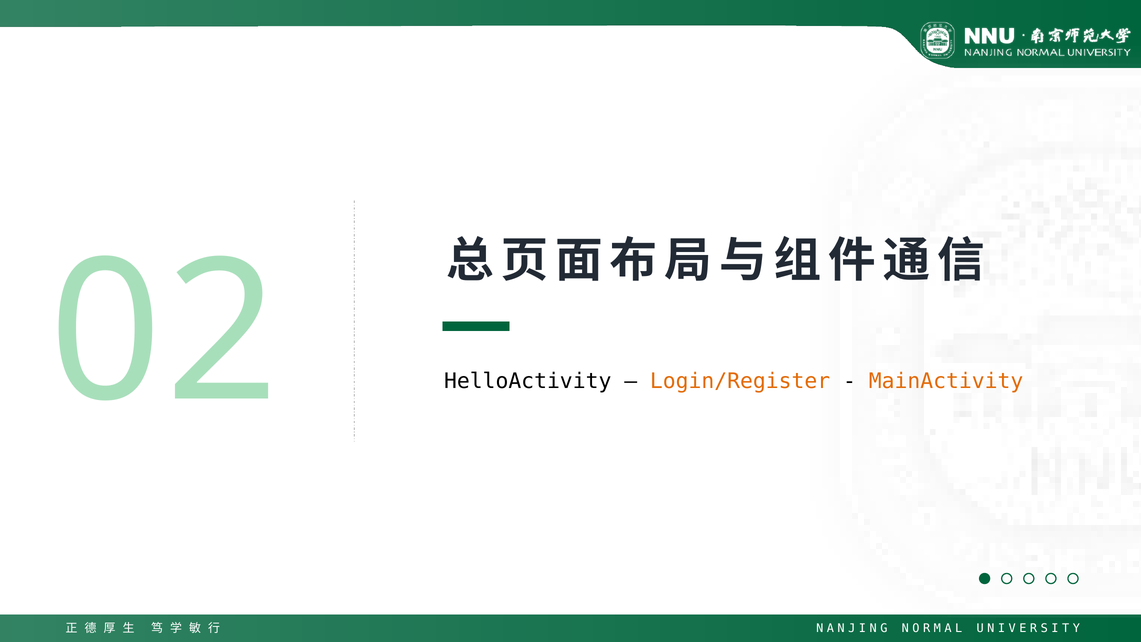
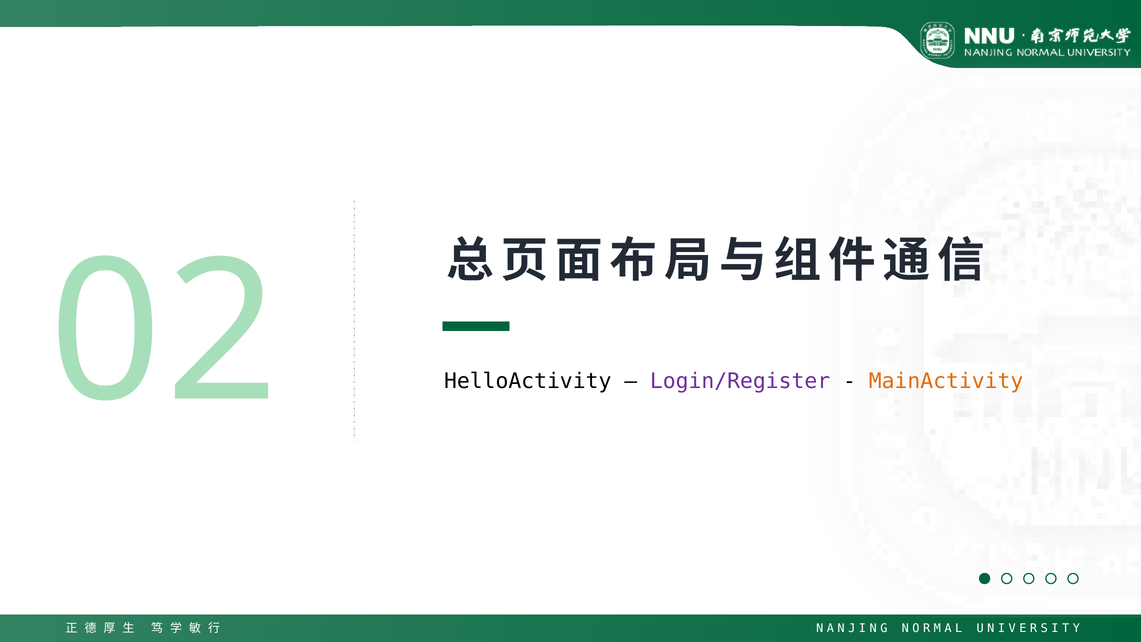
Login/Register colour: orange -> purple
